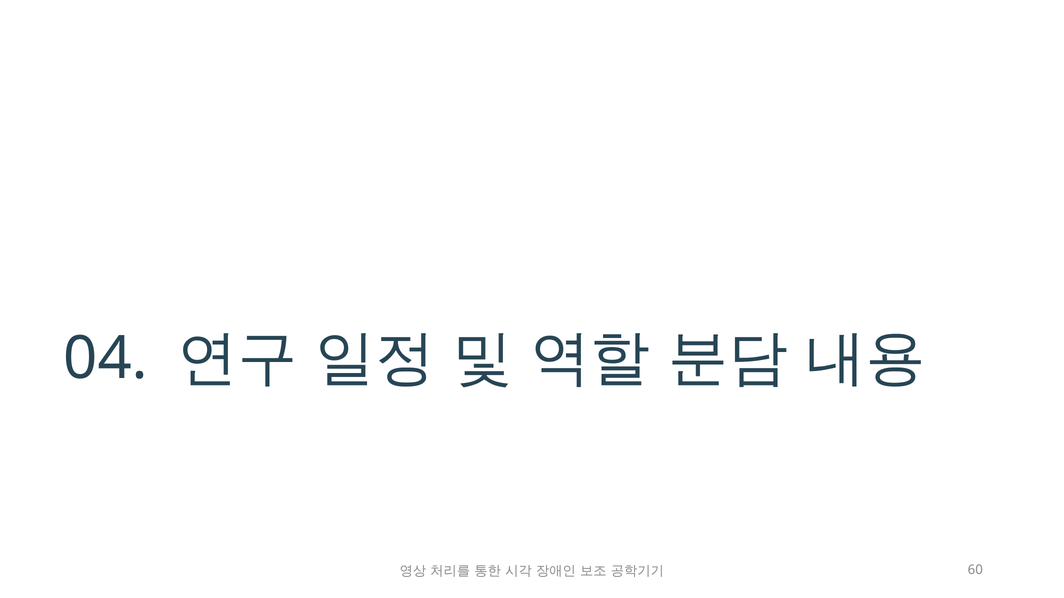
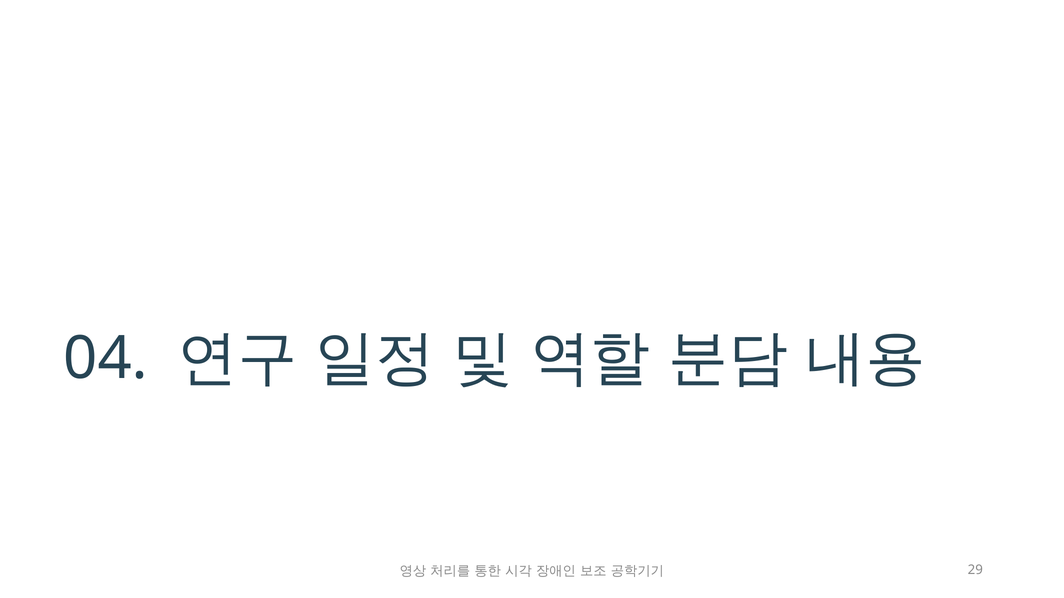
60: 60 -> 29
